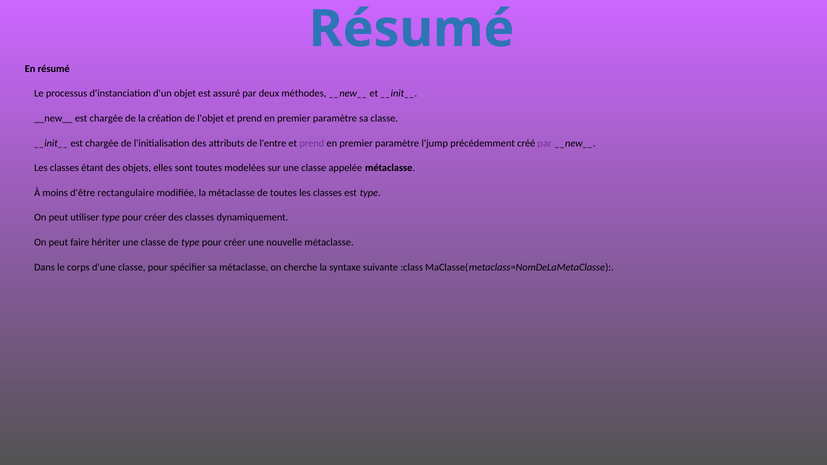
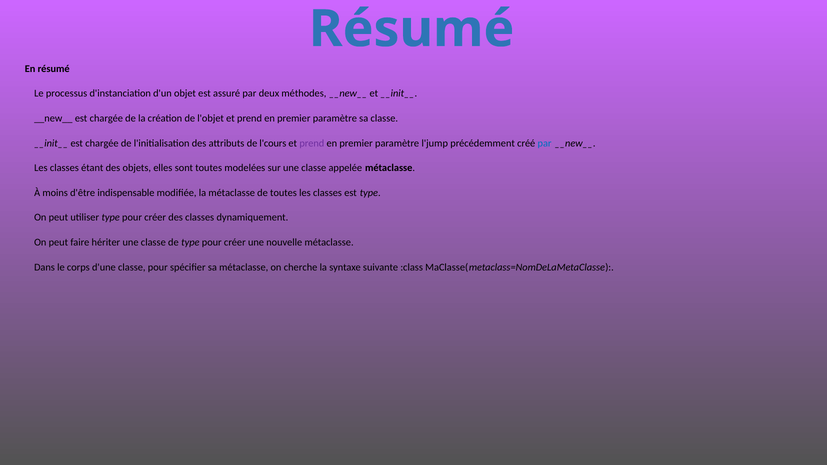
l'entre: l'entre -> l'cours
par at (545, 143) colour: purple -> blue
rectangulaire: rectangulaire -> indispensable
